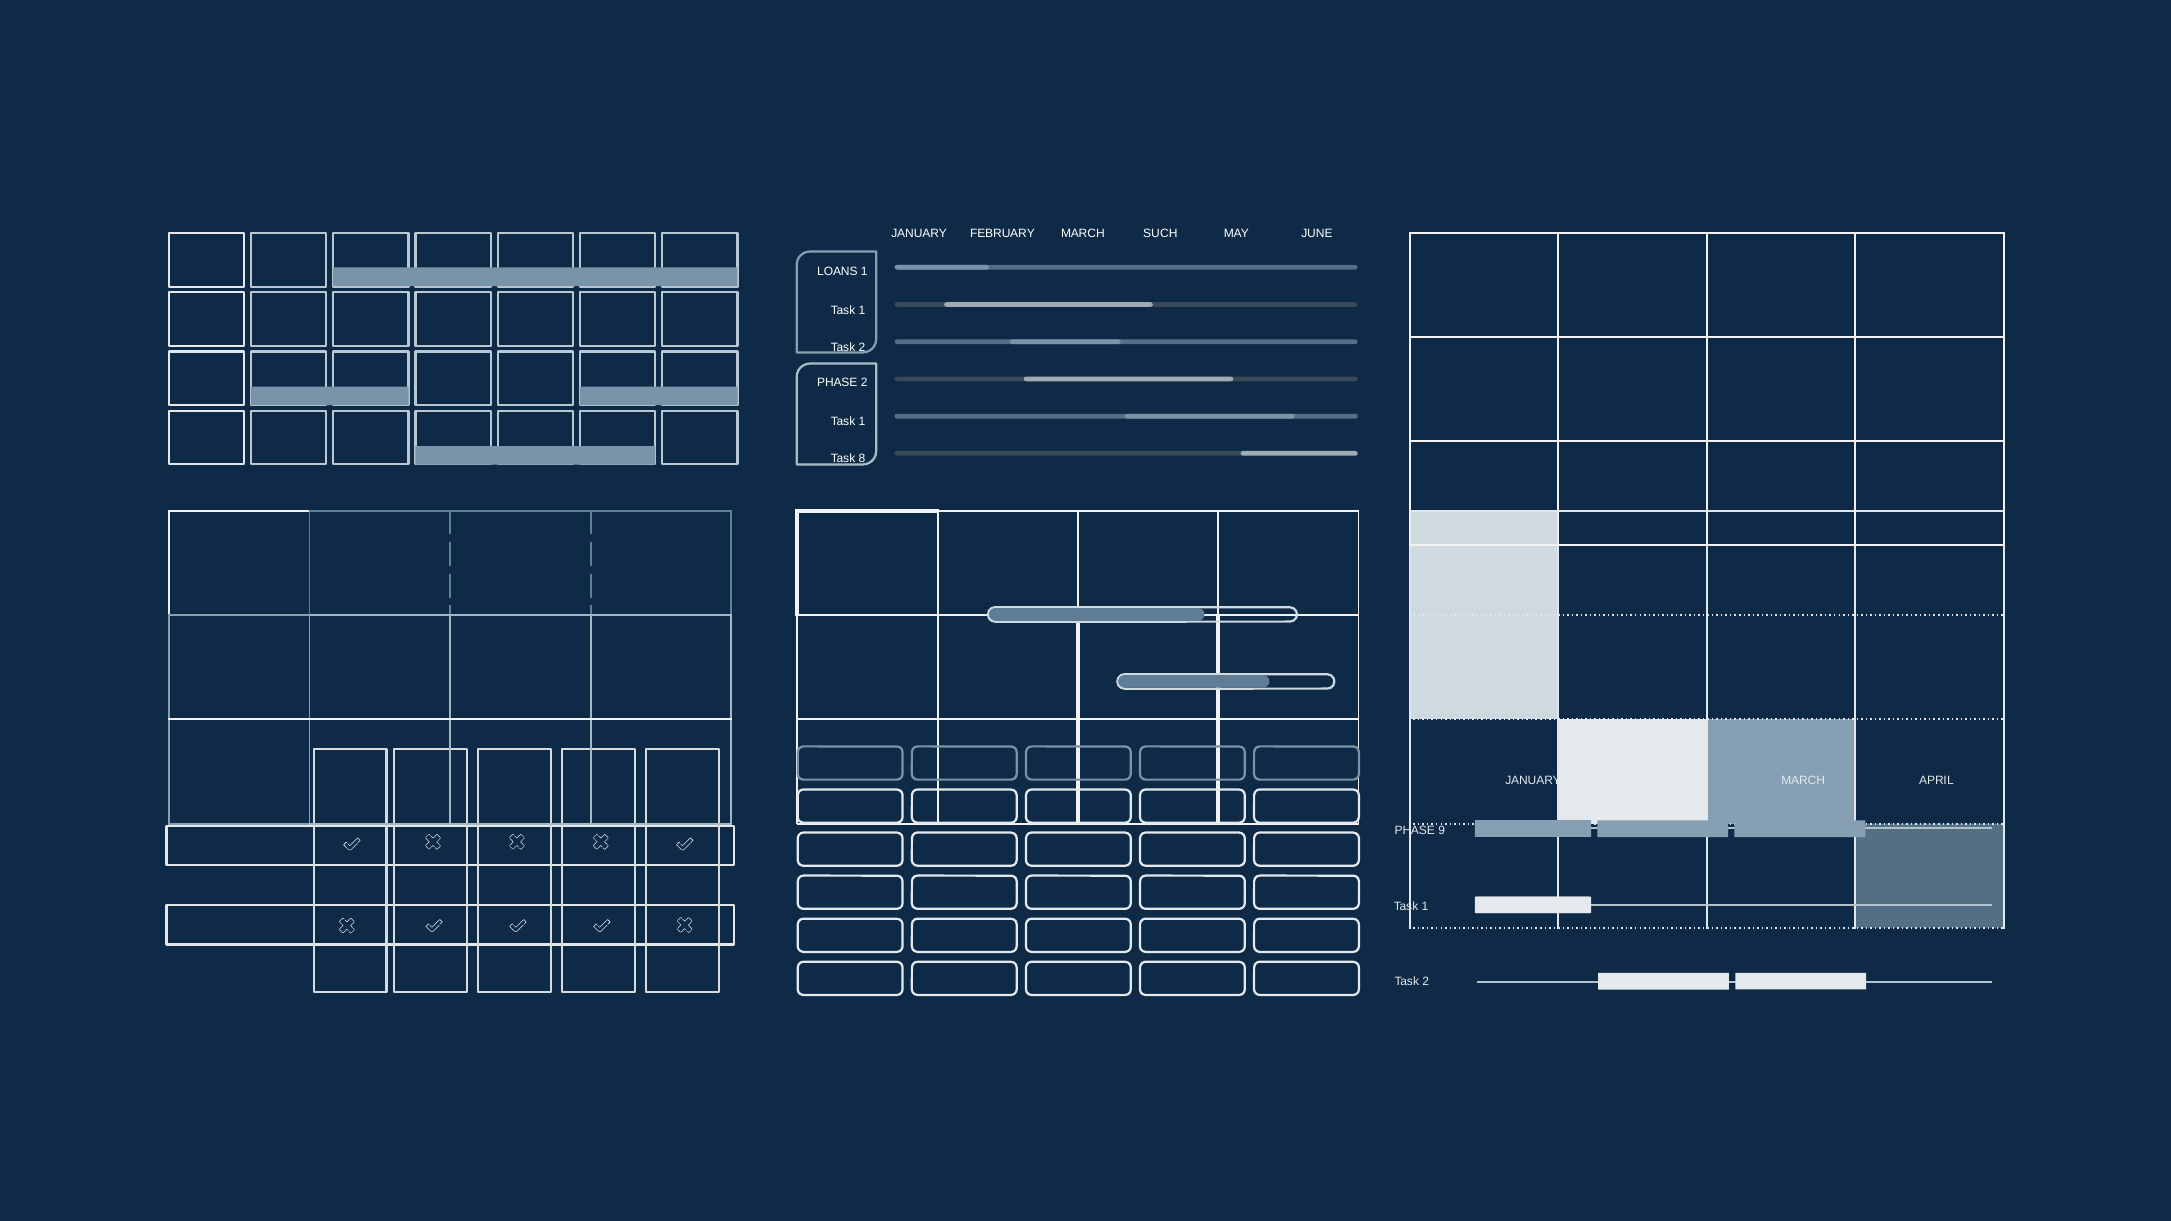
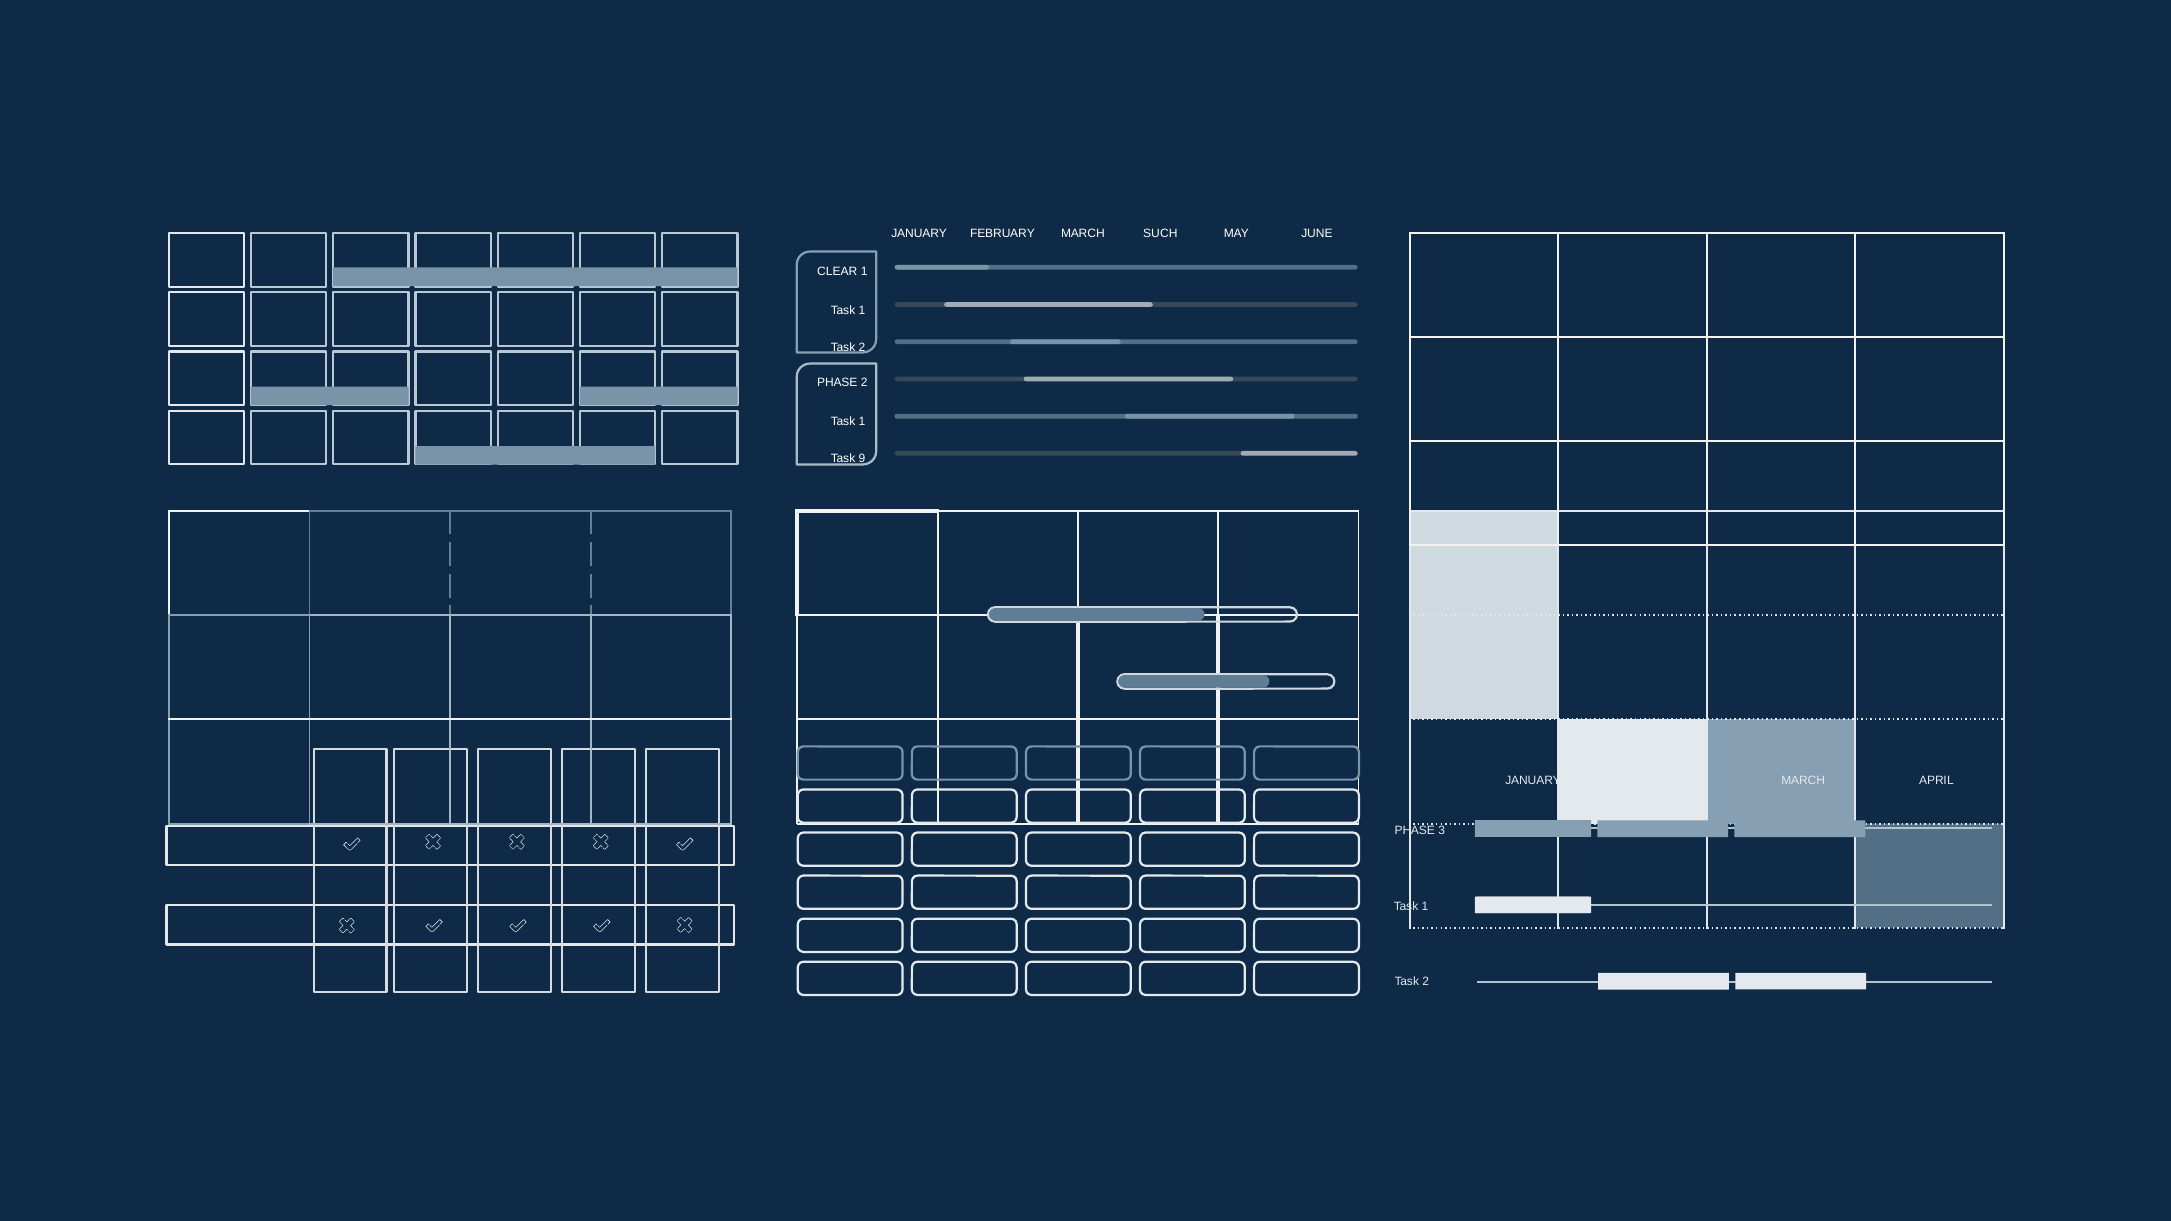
LOANS: LOANS -> CLEAR
8: 8 -> 9
9: 9 -> 3
